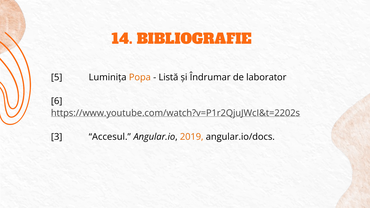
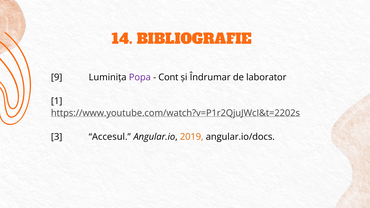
5: 5 -> 9
Popa colour: orange -> purple
Listă: Listă -> Cont
6: 6 -> 1
